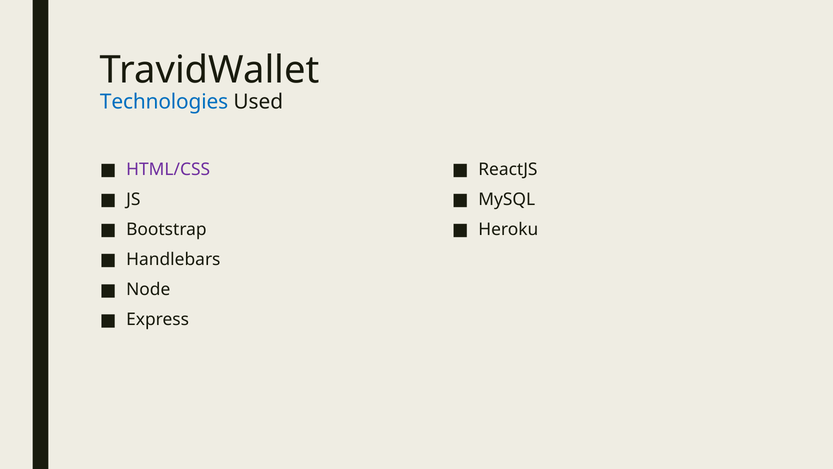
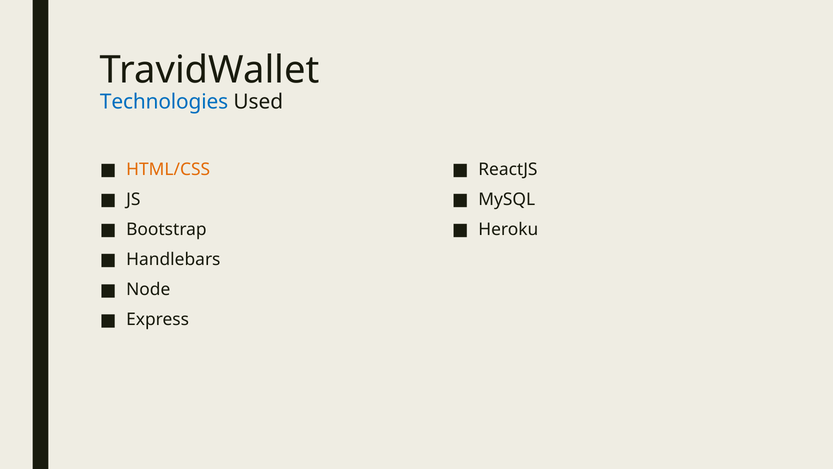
HTML/CSS colour: purple -> orange
